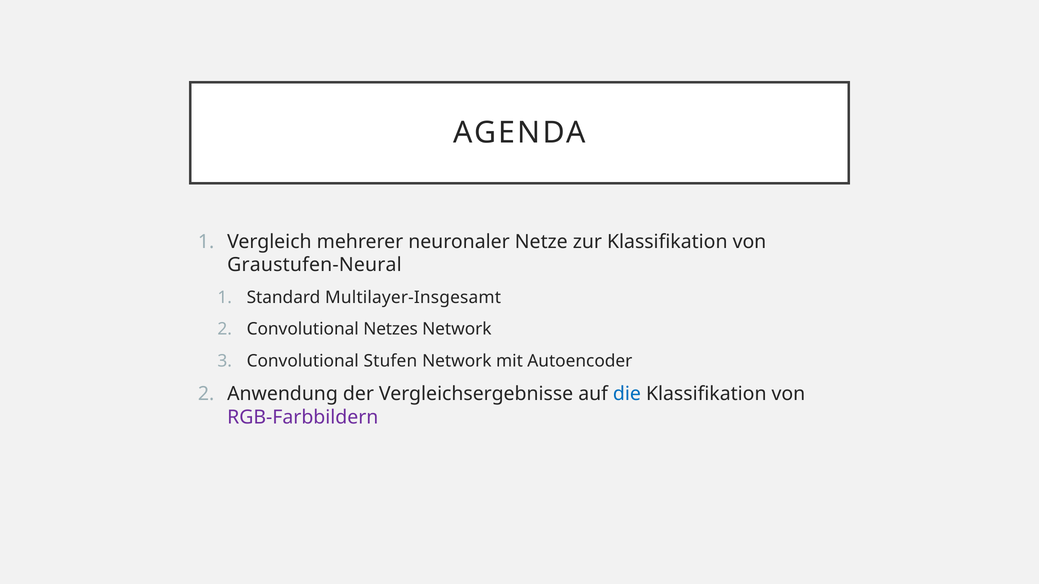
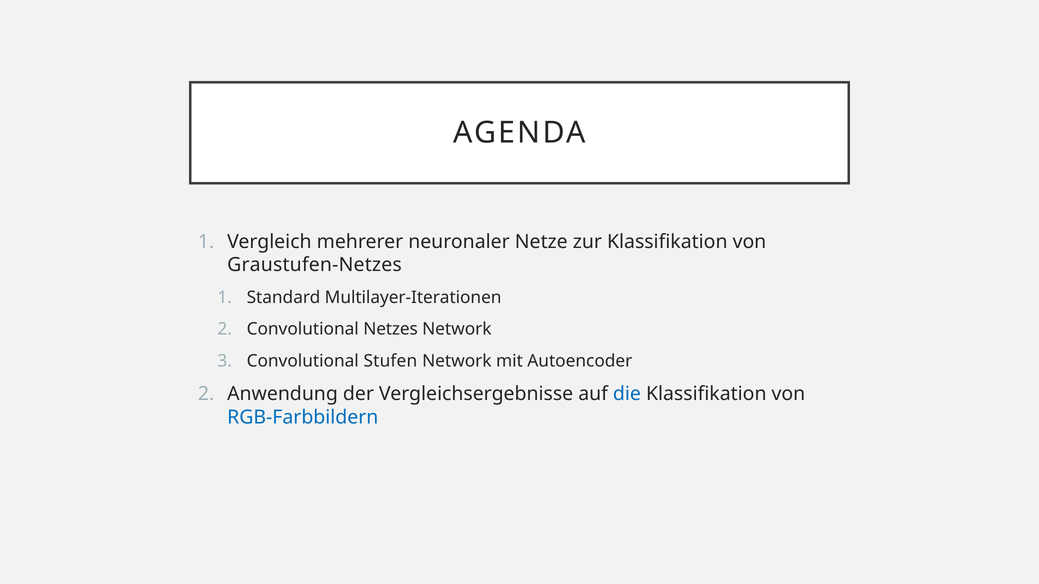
Graustufen-Neural: Graustufen-Neural -> Graustufen-Netzes
Multilayer-Insgesamt: Multilayer-Insgesamt -> Multilayer-Iterationen
RGB-Farbbildern colour: purple -> blue
